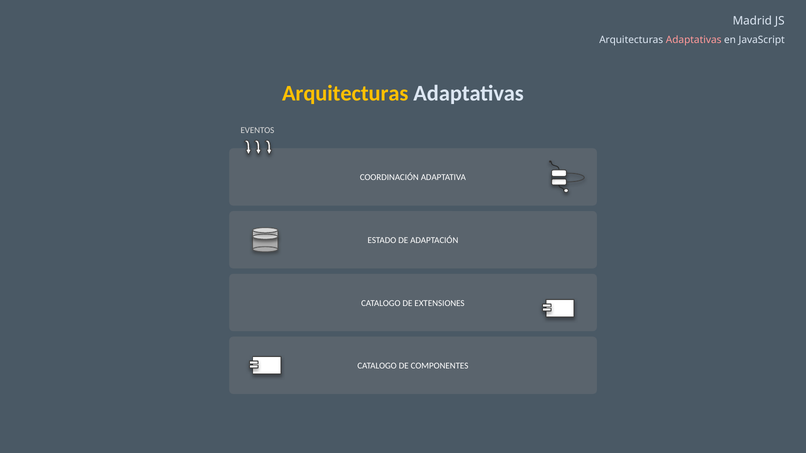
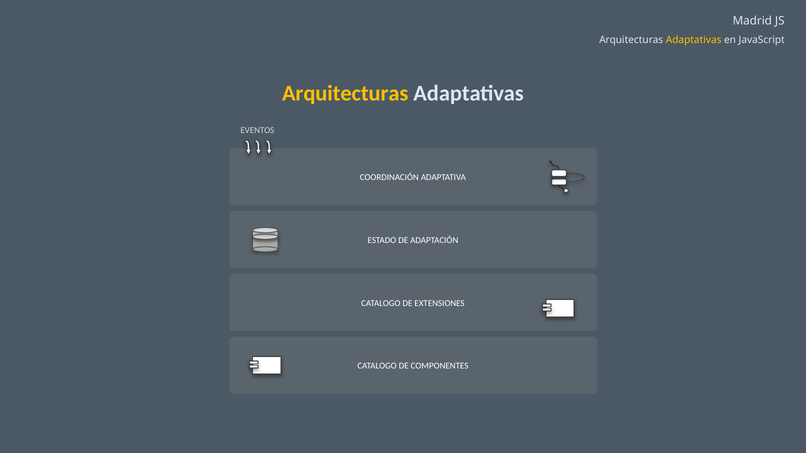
Adaptativas at (694, 40) colour: pink -> yellow
